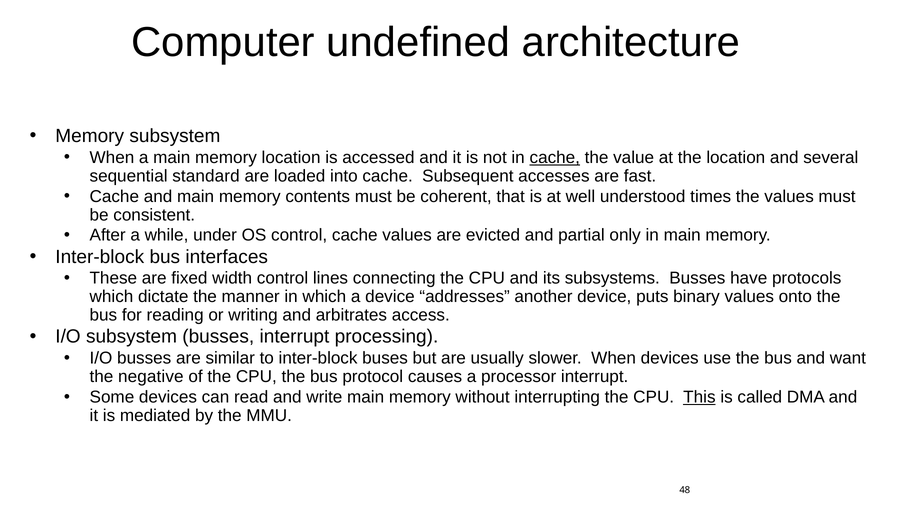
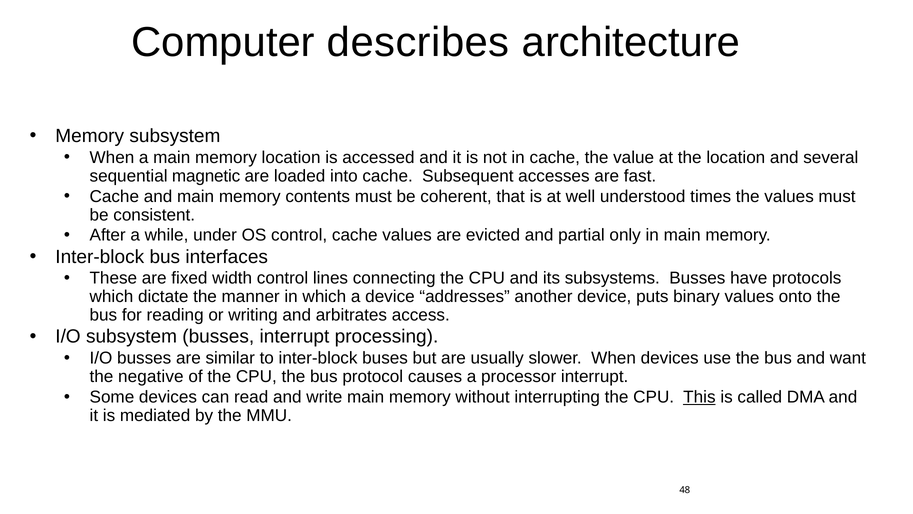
undefined: undefined -> describes
cache at (555, 157) underline: present -> none
standard: standard -> magnetic
